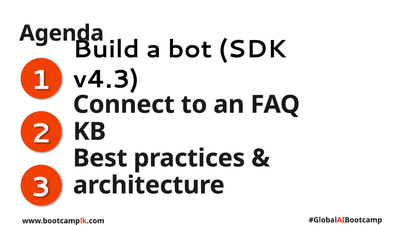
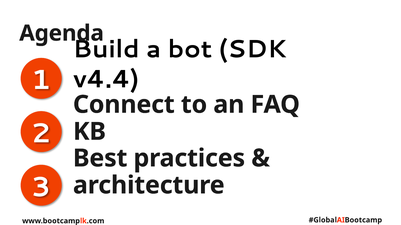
v4.3: v4.3 -> v4.4
